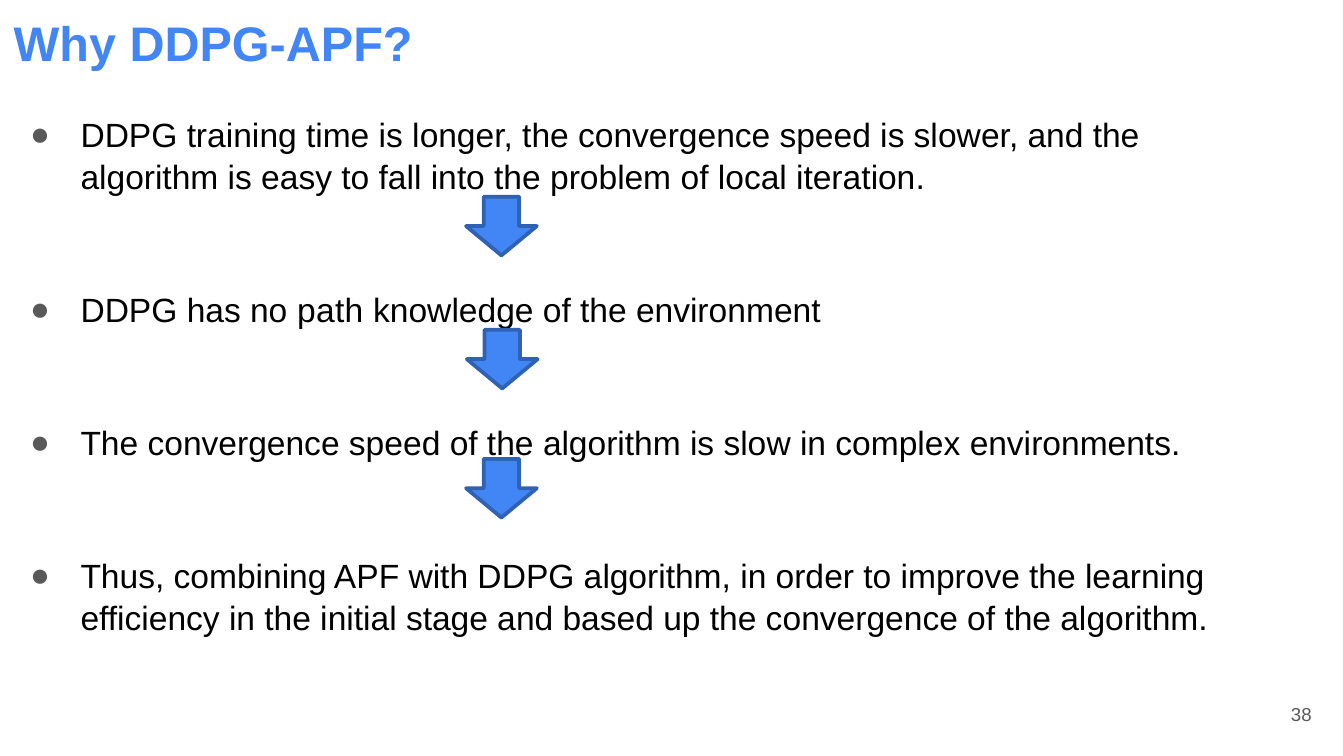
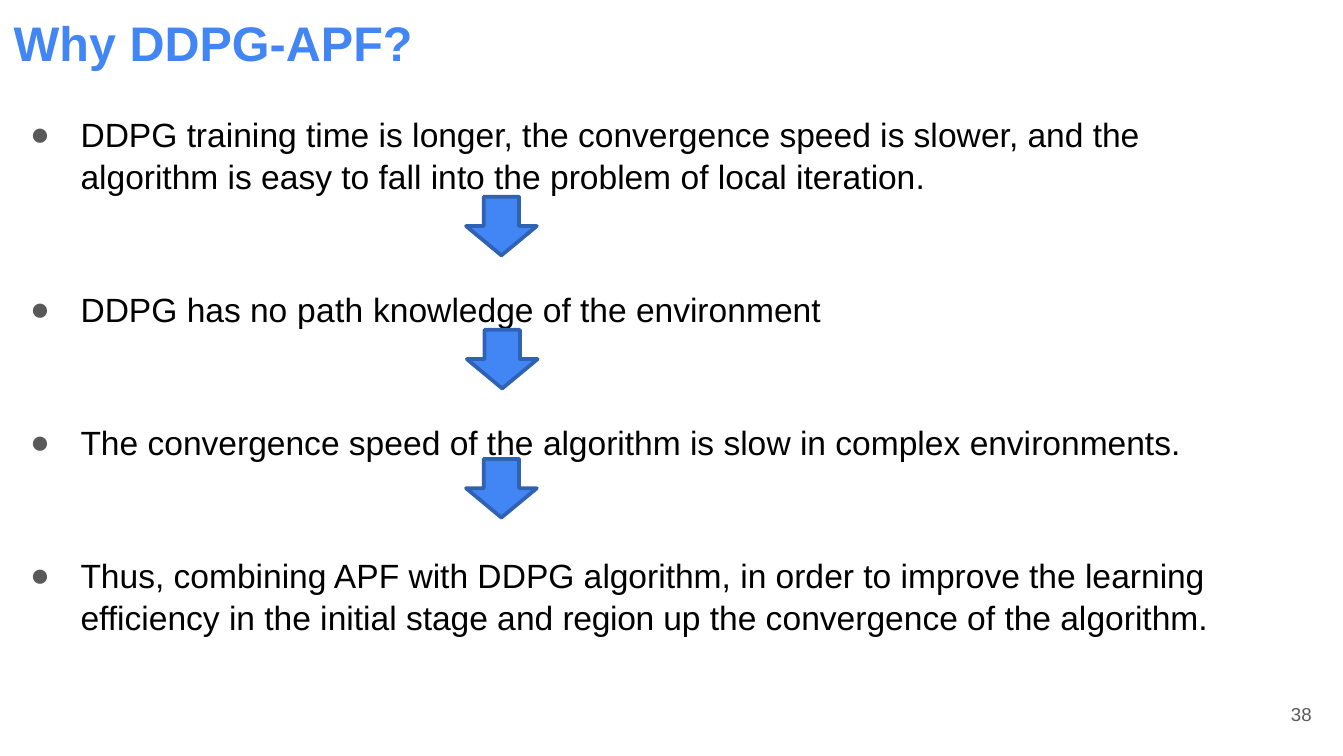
based: based -> region
